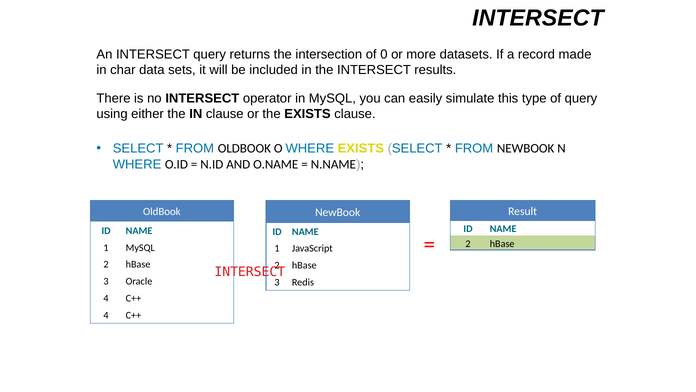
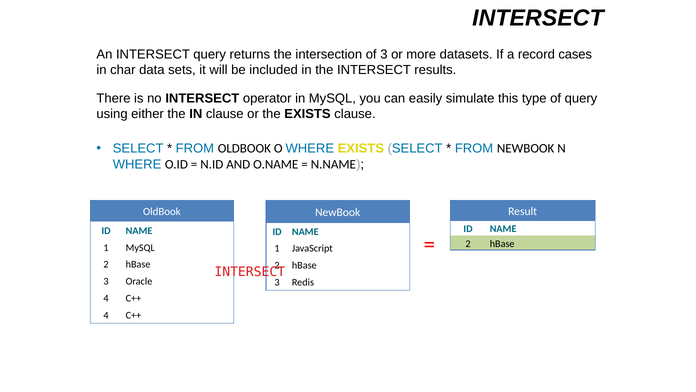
of 0: 0 -> 3
made: made -> cases
